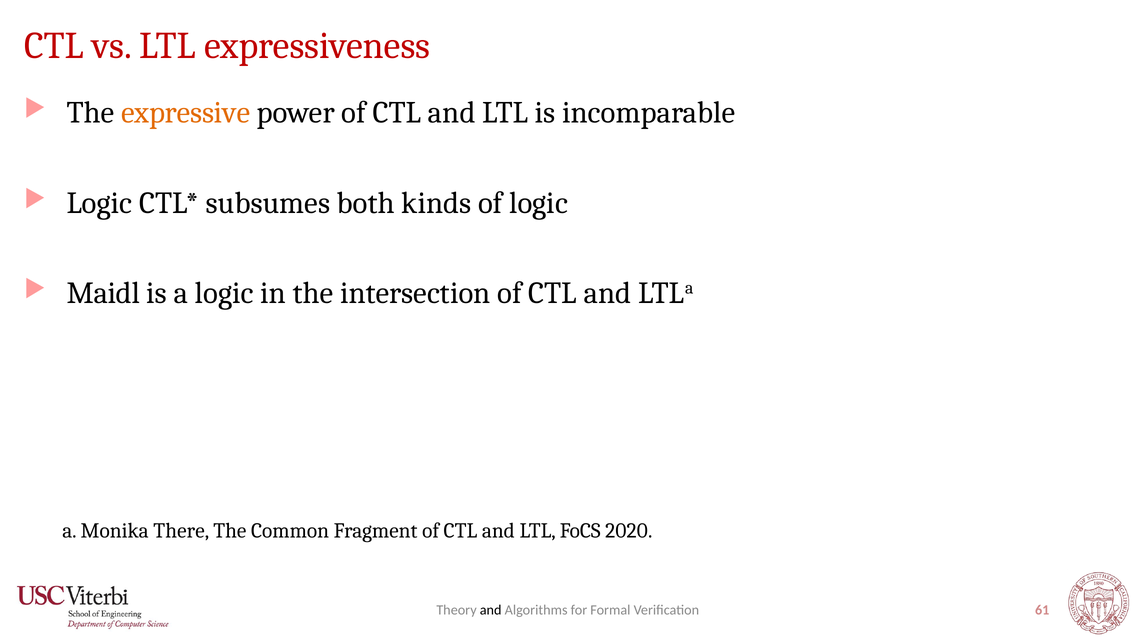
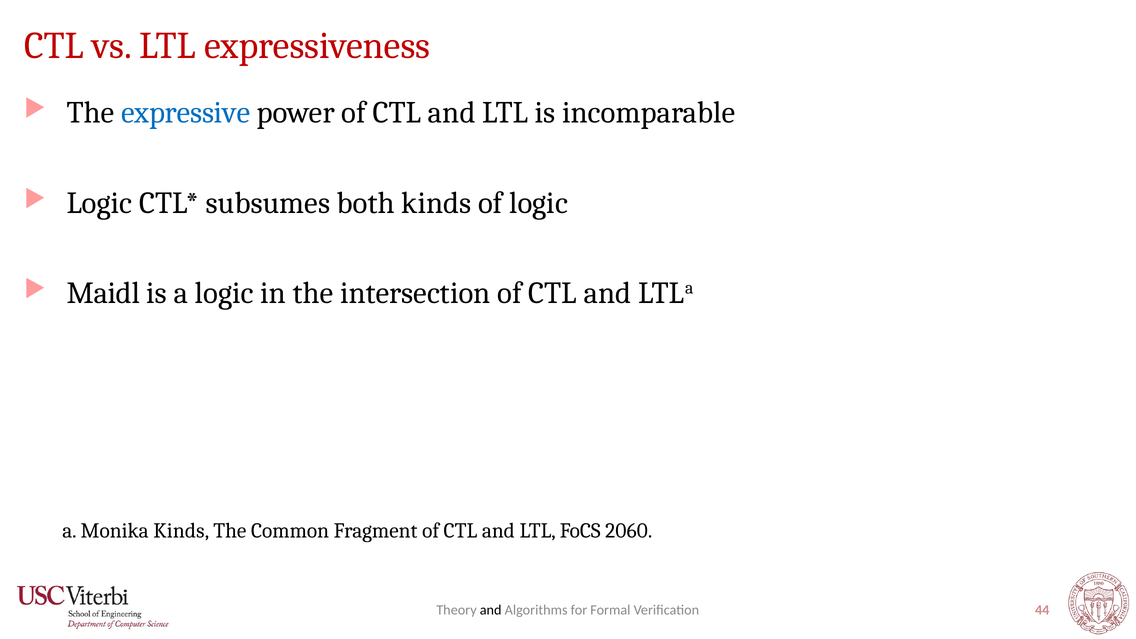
expressive colour: orange -> blue
Monika There: There -> Kinds
2020: 2020 -> 2060
61: 61 -> 44
